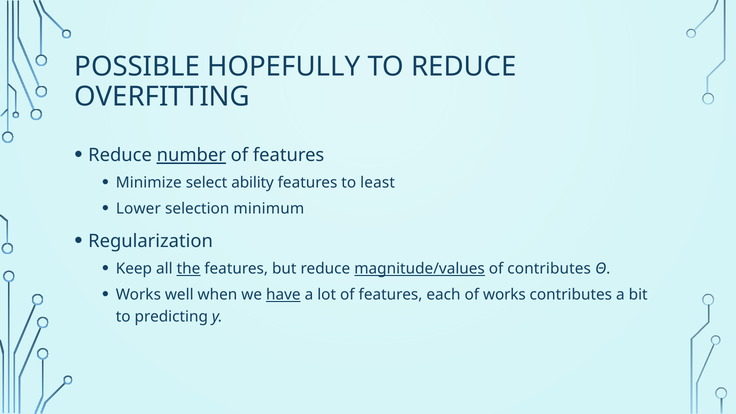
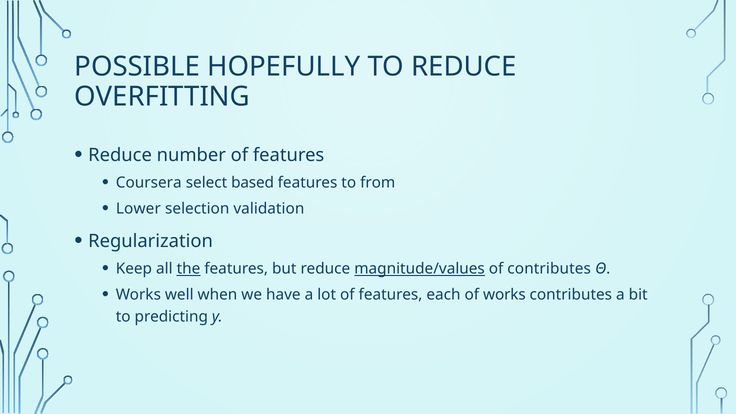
number underline: present -> none
Minimize: Minimize -> Coursera
ability: ability -> based
least: least -> from
minimum: minimum -> validation
have underline: present -> none
